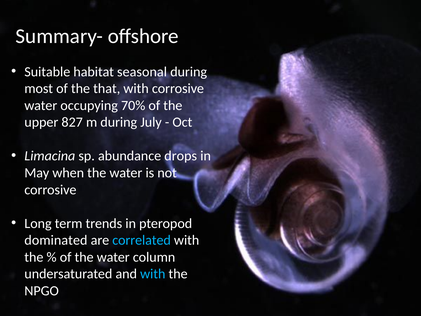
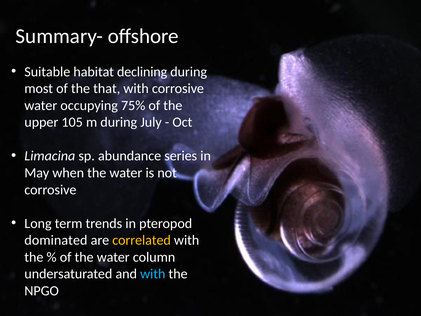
seasonal: seasonal -> declining
70%: 70% -> 75%
827: 827 -> 105
drops: drops -> series
correlated colour: light blue -> yellow
